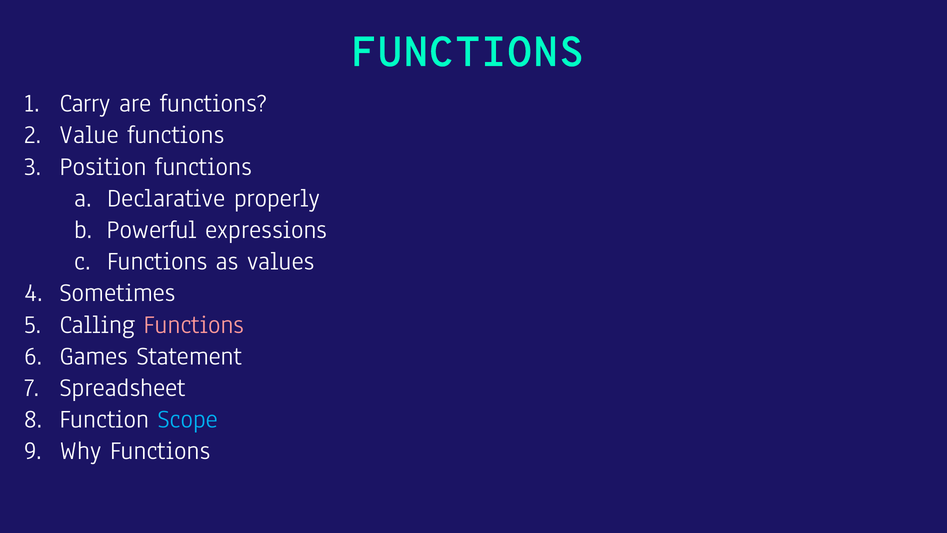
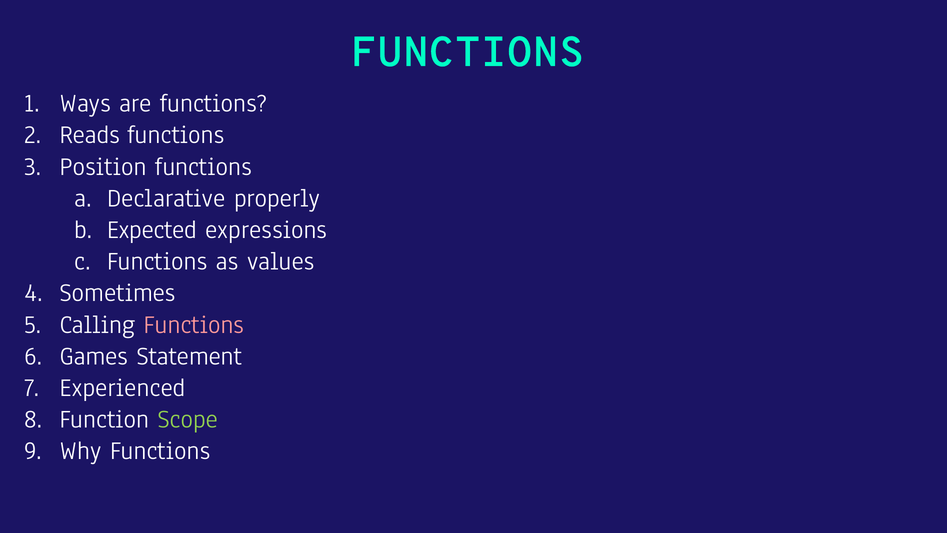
Carry: Carry -> Ways
Value: Value -> Reads
Powerful: Powerful -> Expected
Spreadsheet: Spreadsheet -> Experienced
Scope colour: light blue -> light green
